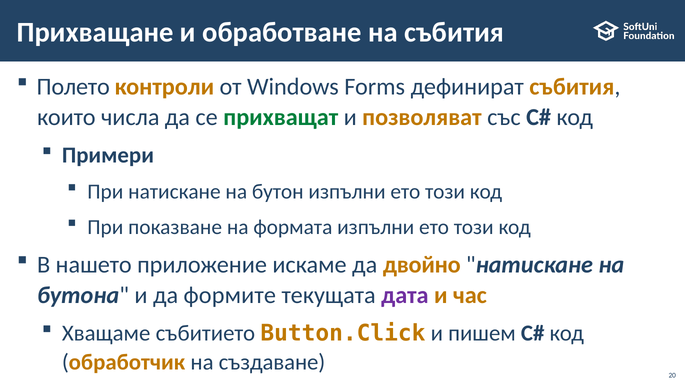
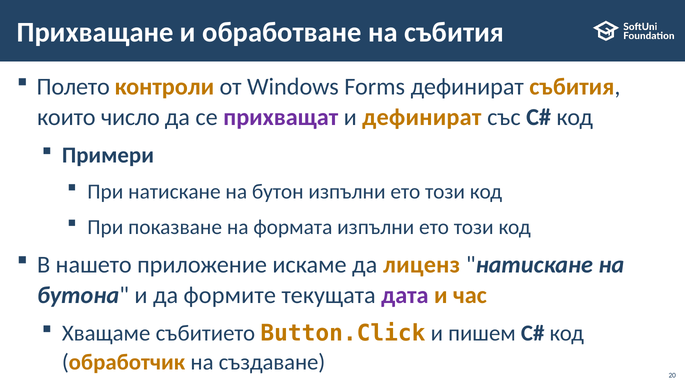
числа: числа -> число
прихващат colour: green -> purple
и позволяват: позволяват -> дефинират
двойно: двойно -> лиценз
